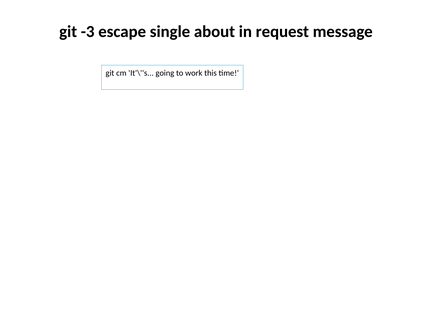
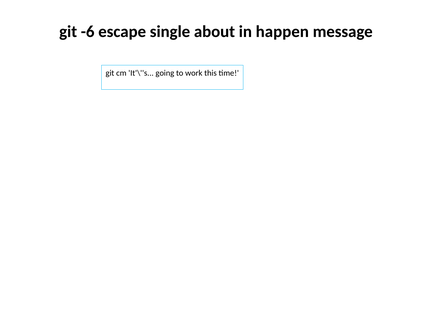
-3: -3 -> -6
request: request -> happen
